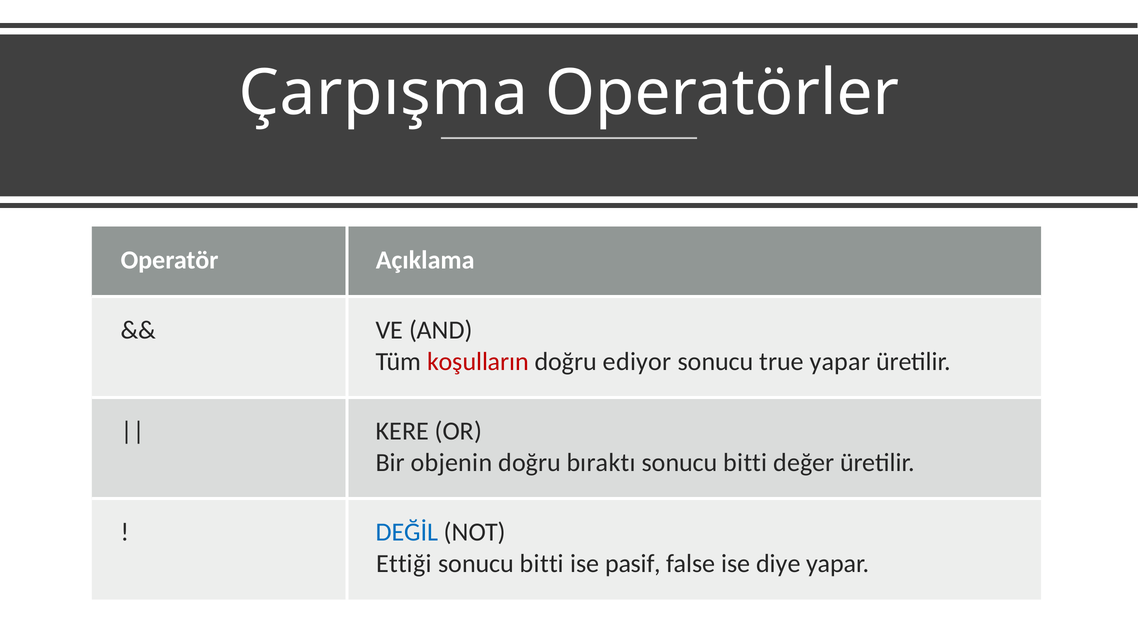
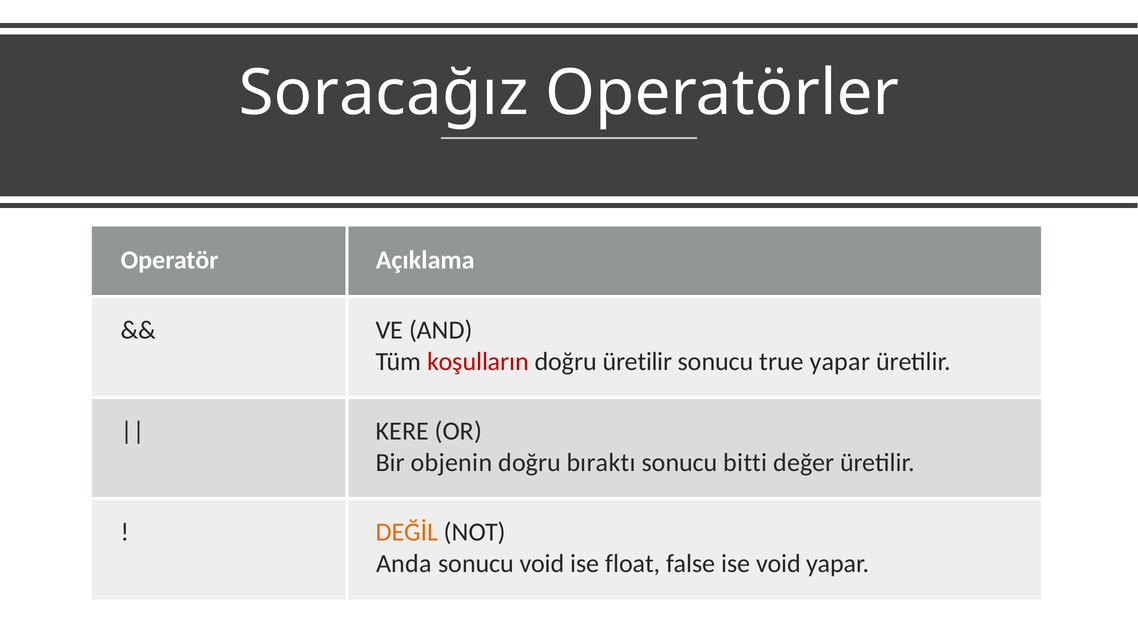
Çarpışma: Çarpışma -> Soracağız
doğru ediyor: ediyor -> üretilir
DEĞİL colour: blue -> orange
Ettiği: Ettiği -> Anda
bitti at (542, 564): bitti -> void
pasif: pasif -> float
ise diye: diye -> void
